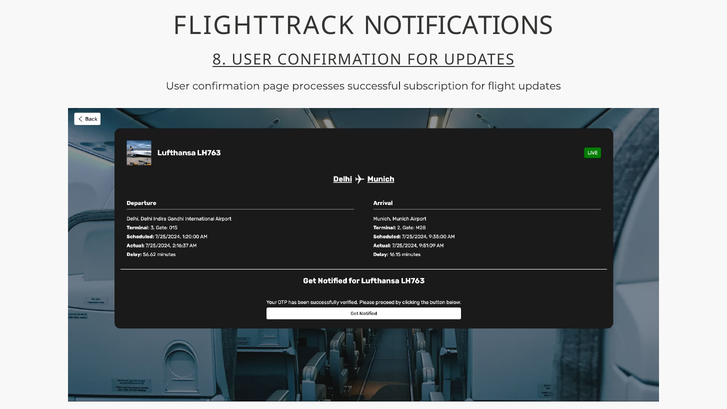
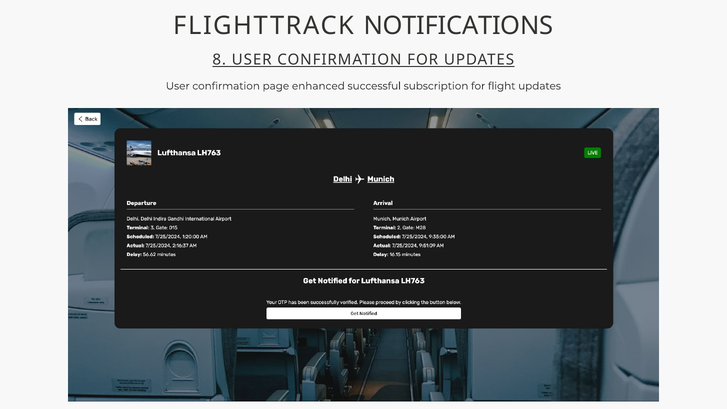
processes: processes -> enhanced
